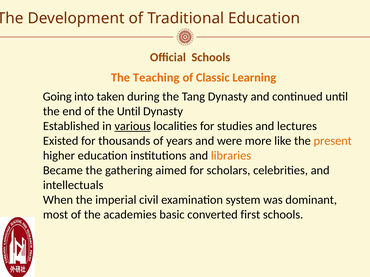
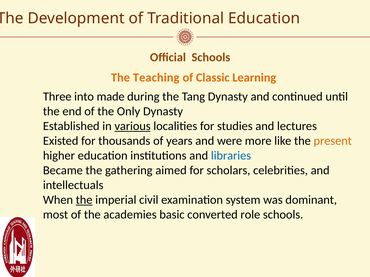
Going: Going -> Three
taken: taken -> made
the Until: Until -> Only
libraries colour: orange -> blue
the at (84, 200) underline: none -> present
first: first -> role
